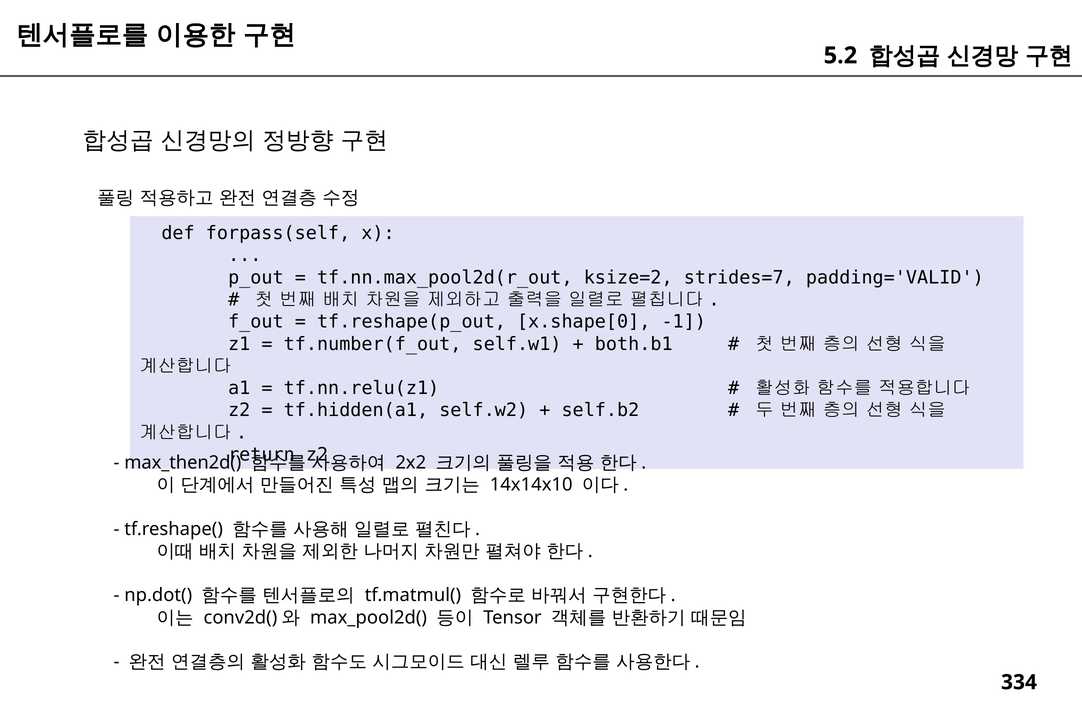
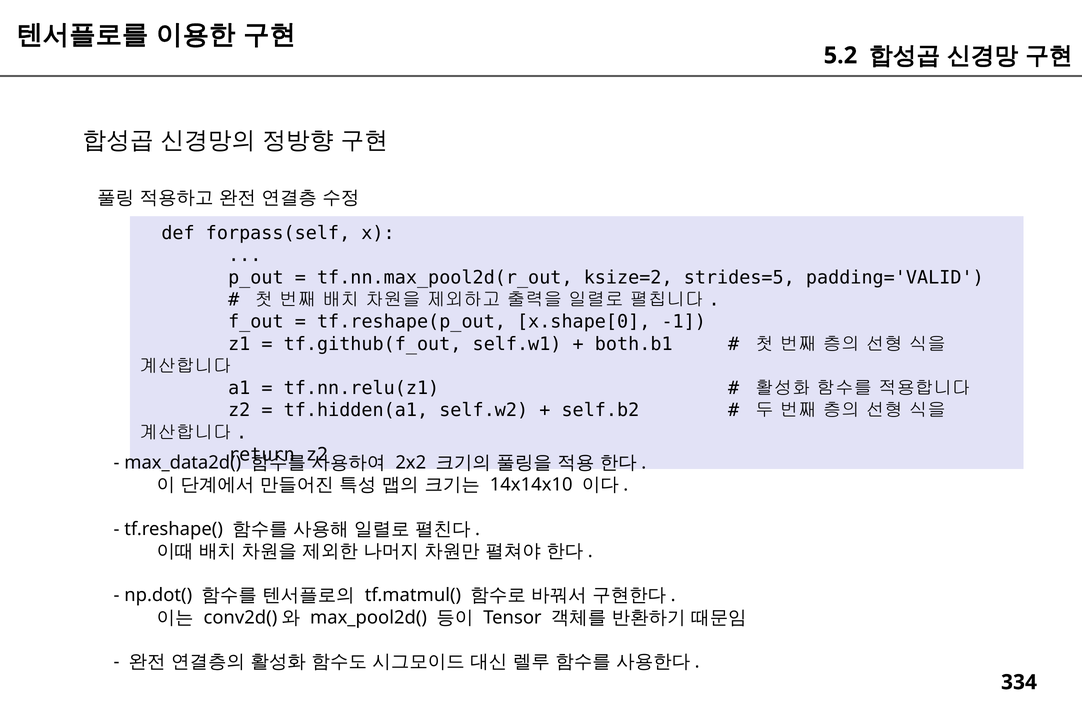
strides=7: strides=7 -> strides=5
tf.number(f_out: tf.number(f_out -> tf.github(f_out
max_then2d(: max_then2d( -> max_data2d(
